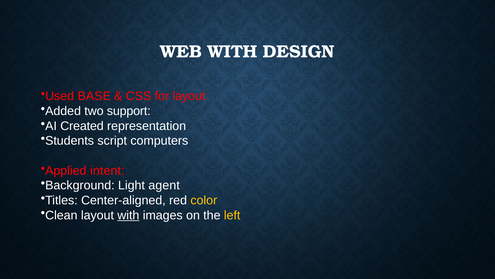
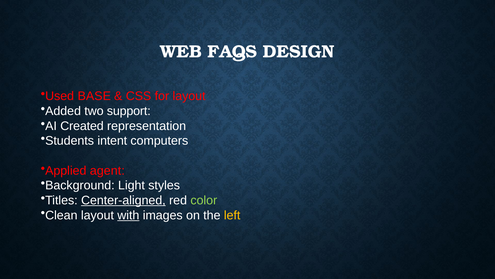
WEB WITH: WITH -> FAQS
script: script -> intent
intent: intent -> agent
agent: agent -> styles
Center-aligned underline: none -> present
color colour: yellow -> light green
